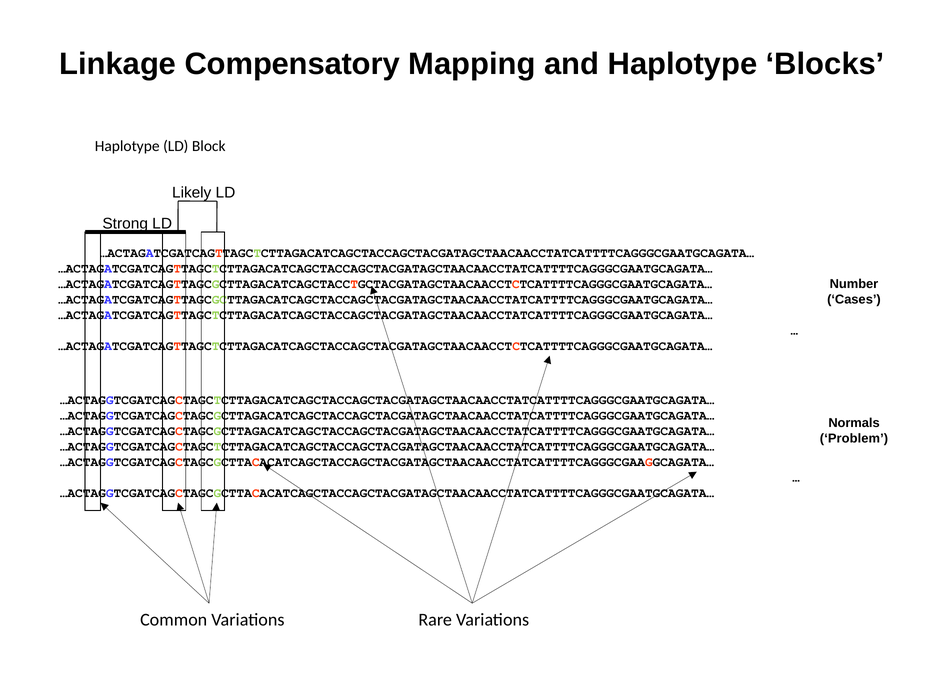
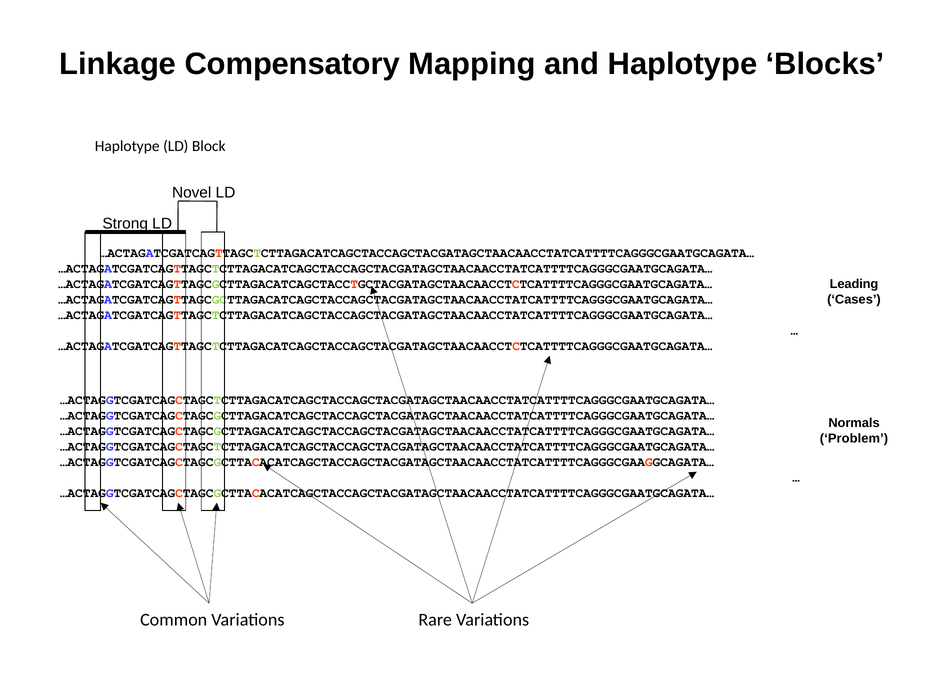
Likely: Likely -> Novel
Number: Number -> Leading
